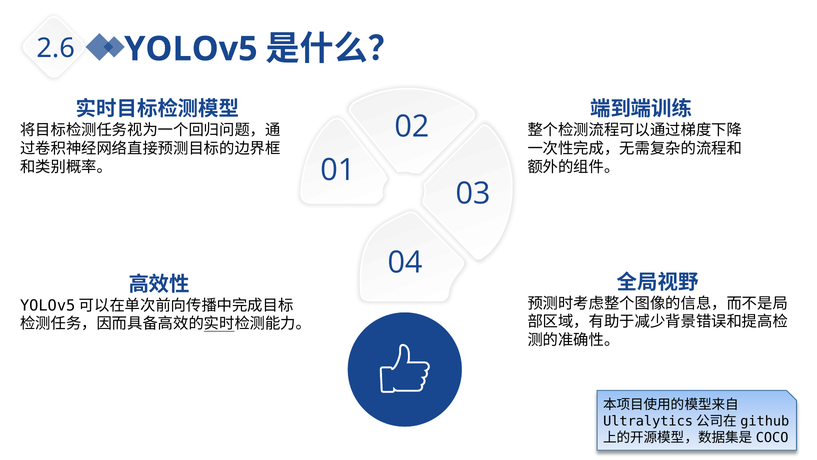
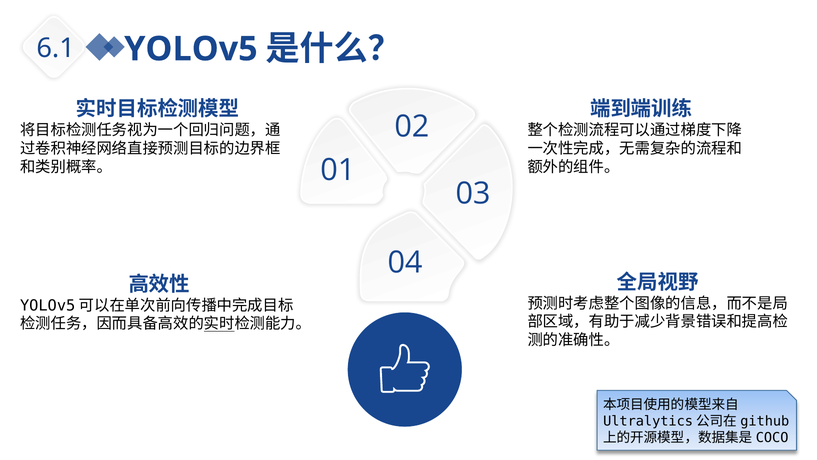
2.6: 2.6 -> 6.1
